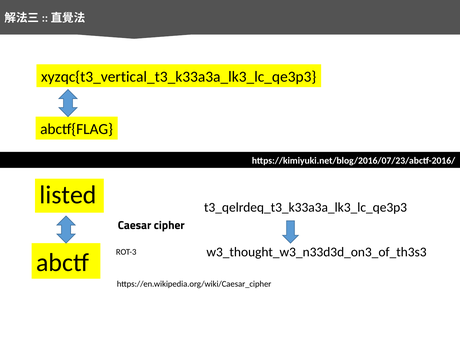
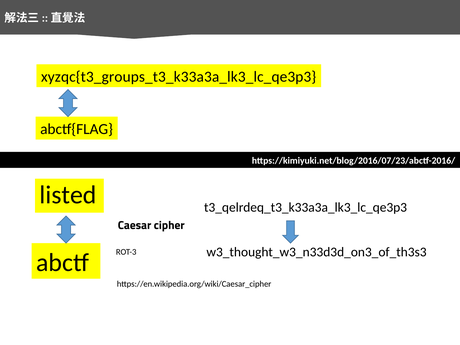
xyzqc{t3_vertical_t3_k33a3a_lk3_lc_qe3p3: xyzqc{t3_vertical_t3_k33a3a_lk3_lc_qe3p3 -> xyzqc{t3_groups_t3_k33a3a_lk3_lc_qe3p3
